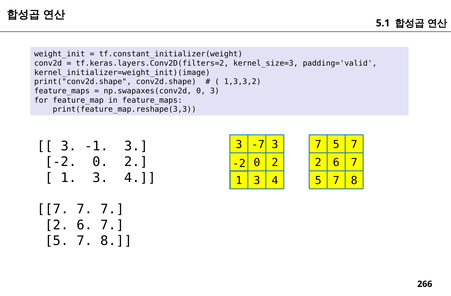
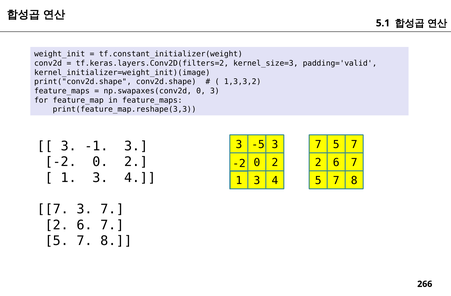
-7: -7 -> -5
7 at (84, 209): 7 -> 3
